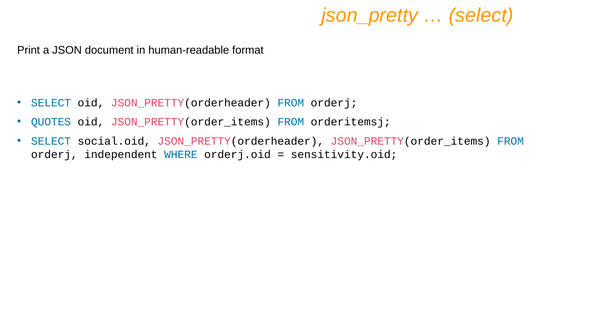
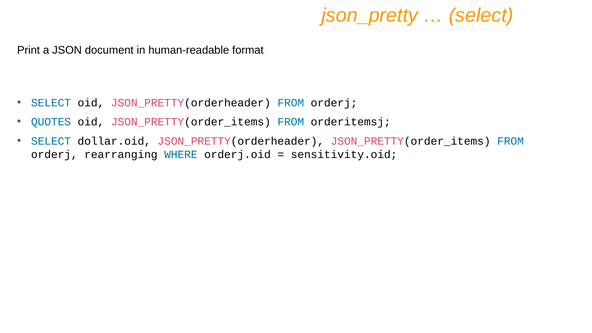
social.oid: social.oid -> dollar.oid
independent: independent -> rearranging
